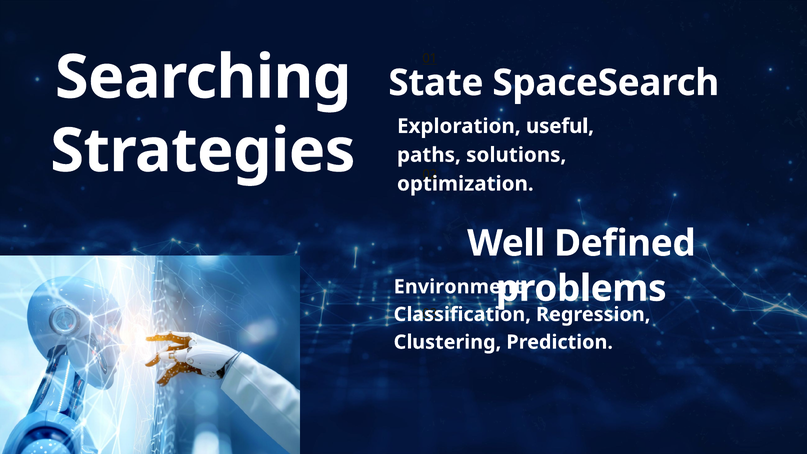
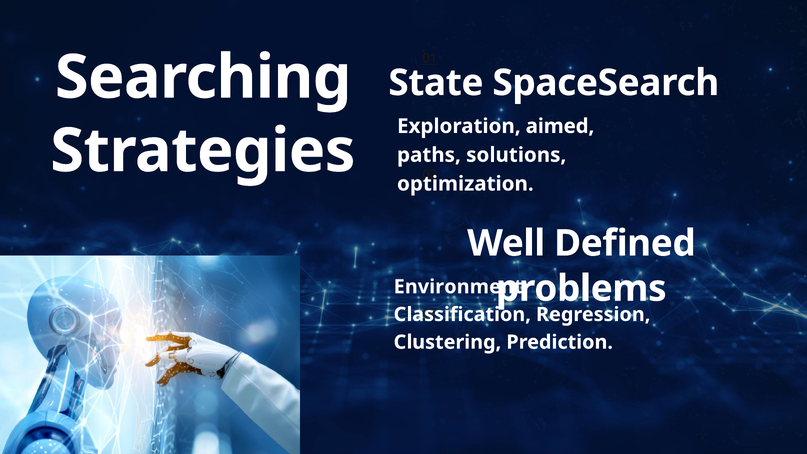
useful: useful -> aimed
